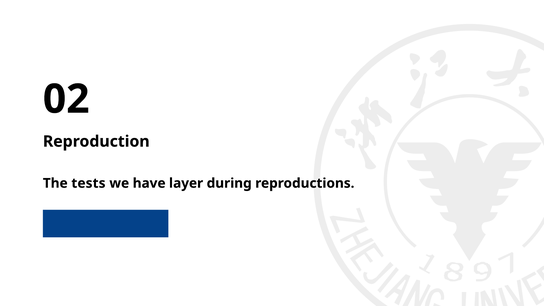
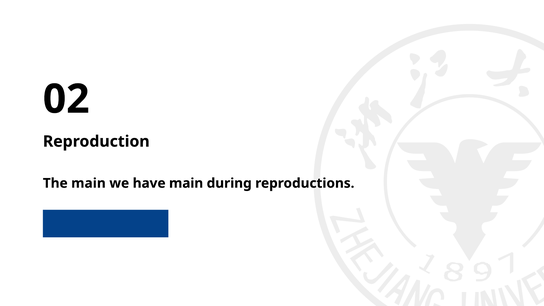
The tests: tests -> main
have layer: layer -> main
